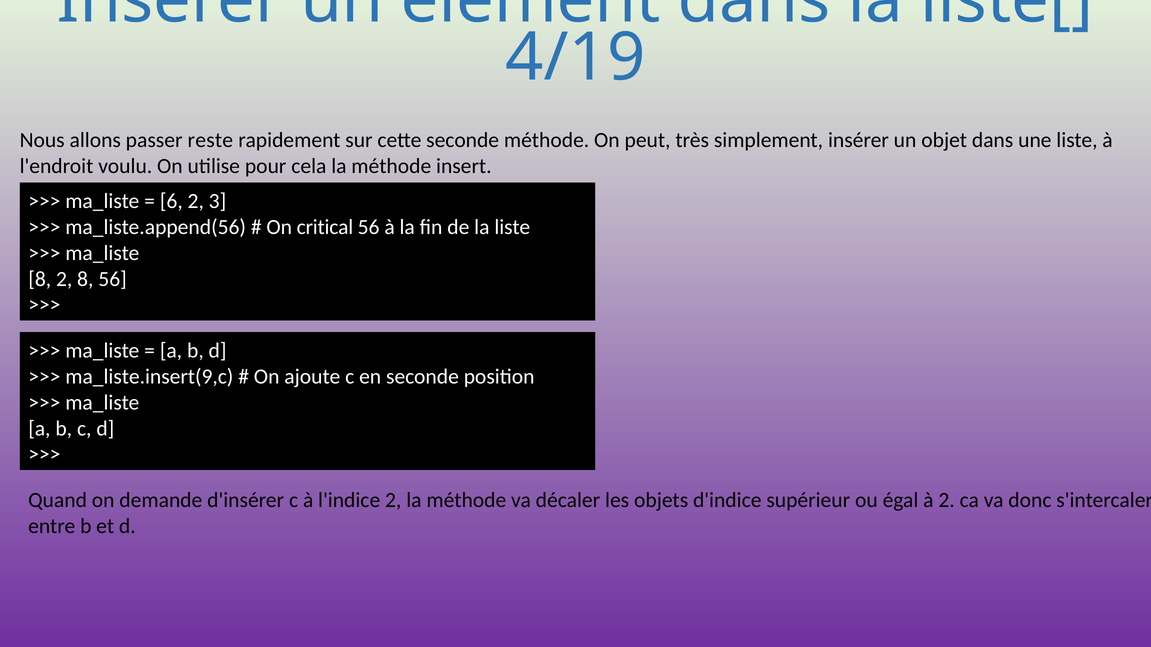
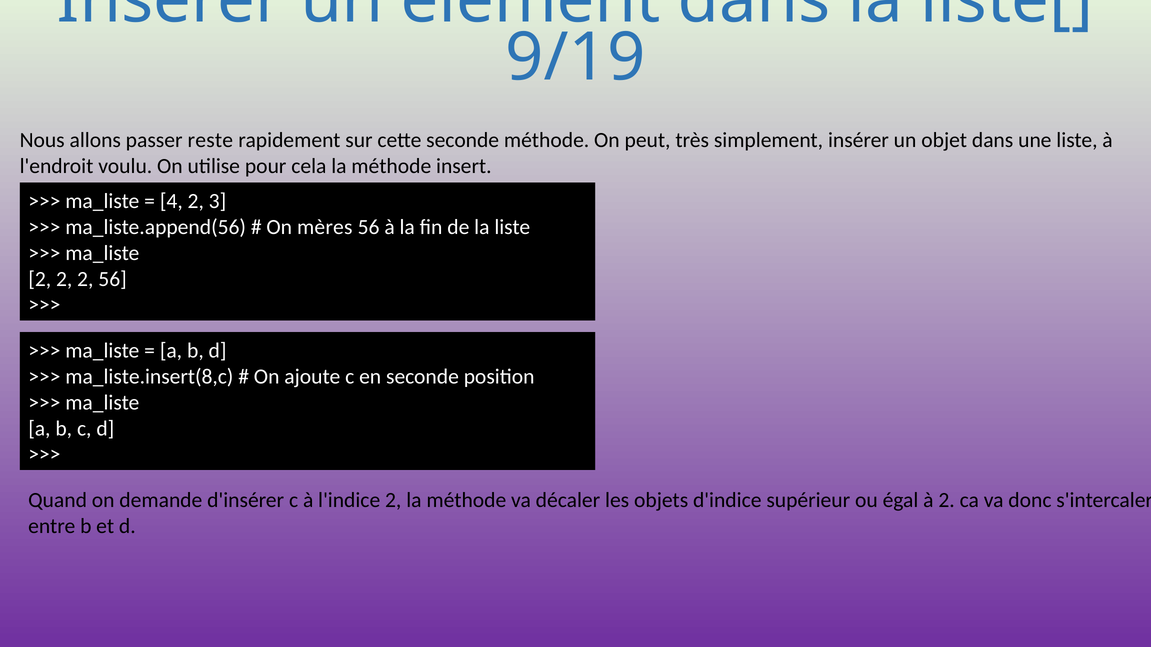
4/19: 4/19 -> 9/19
6: 6 -> 4
critical: critical -> mères
8 at (40, 279): 8 -> 2
8 at (85, 279): 8 -> 2
ma_liste.insert(9,c: ma_liste.insert(9,c -> ma_liste.insert(8,c
